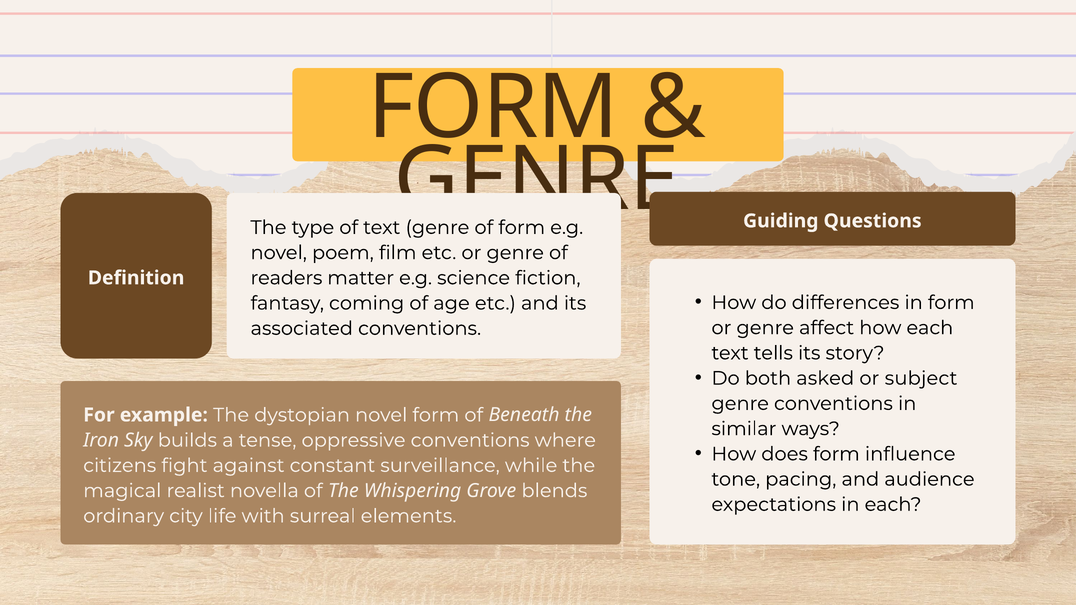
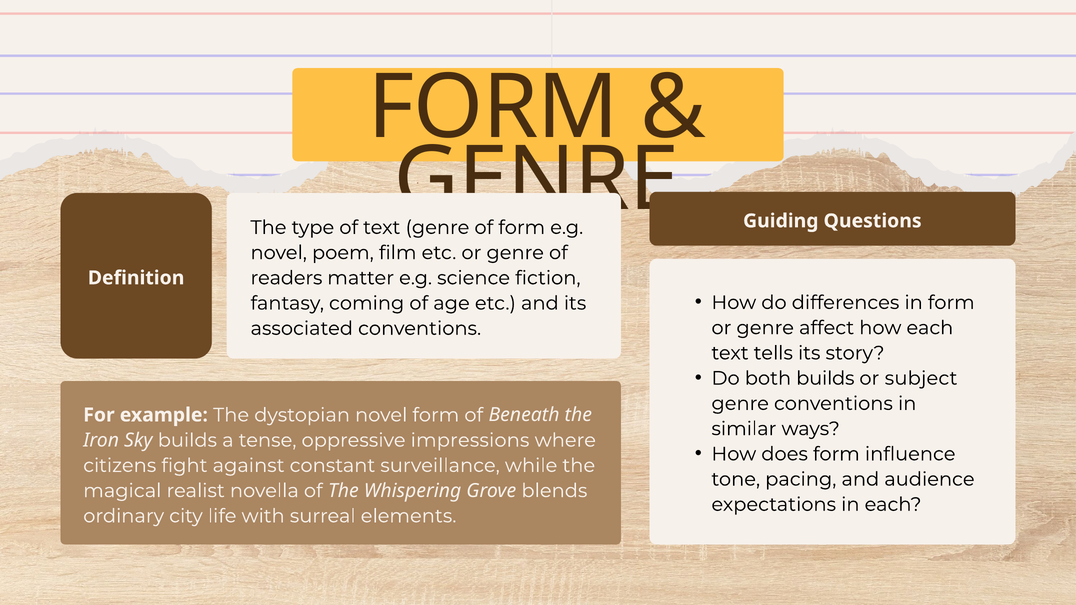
both asked: asked -> builds
oppressive conventions: conventions -> impressions
